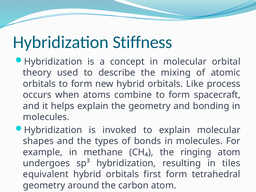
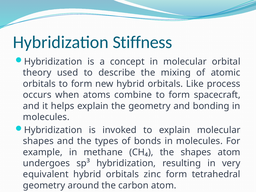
the ringing: ringing -> shapes
tiles: tiles -> very
first: first -> zinc
